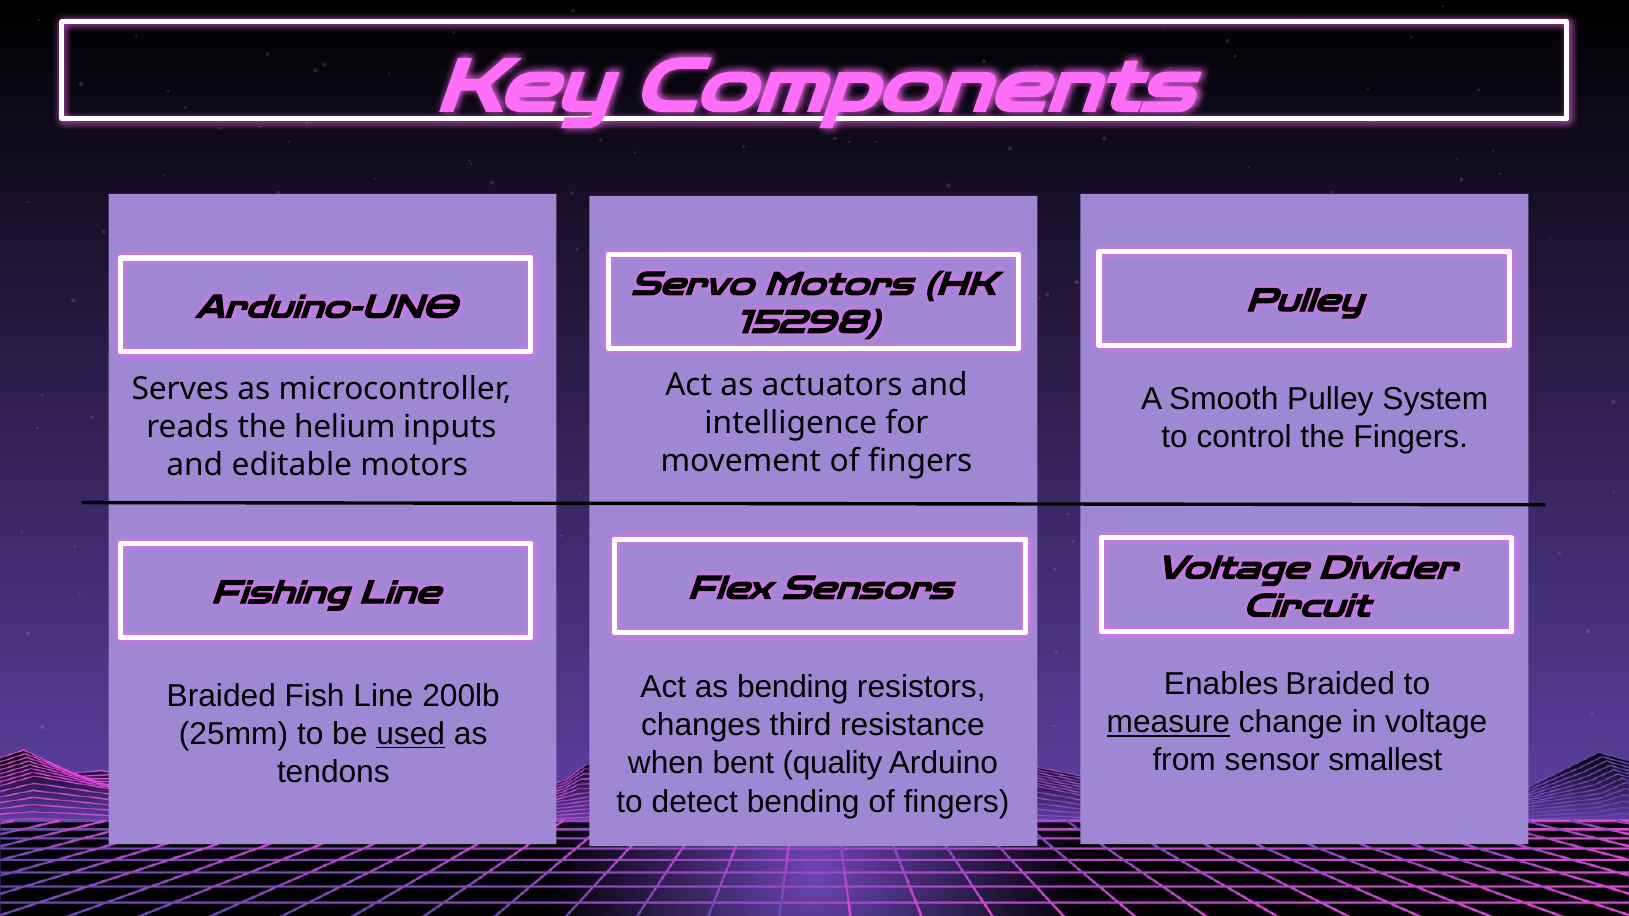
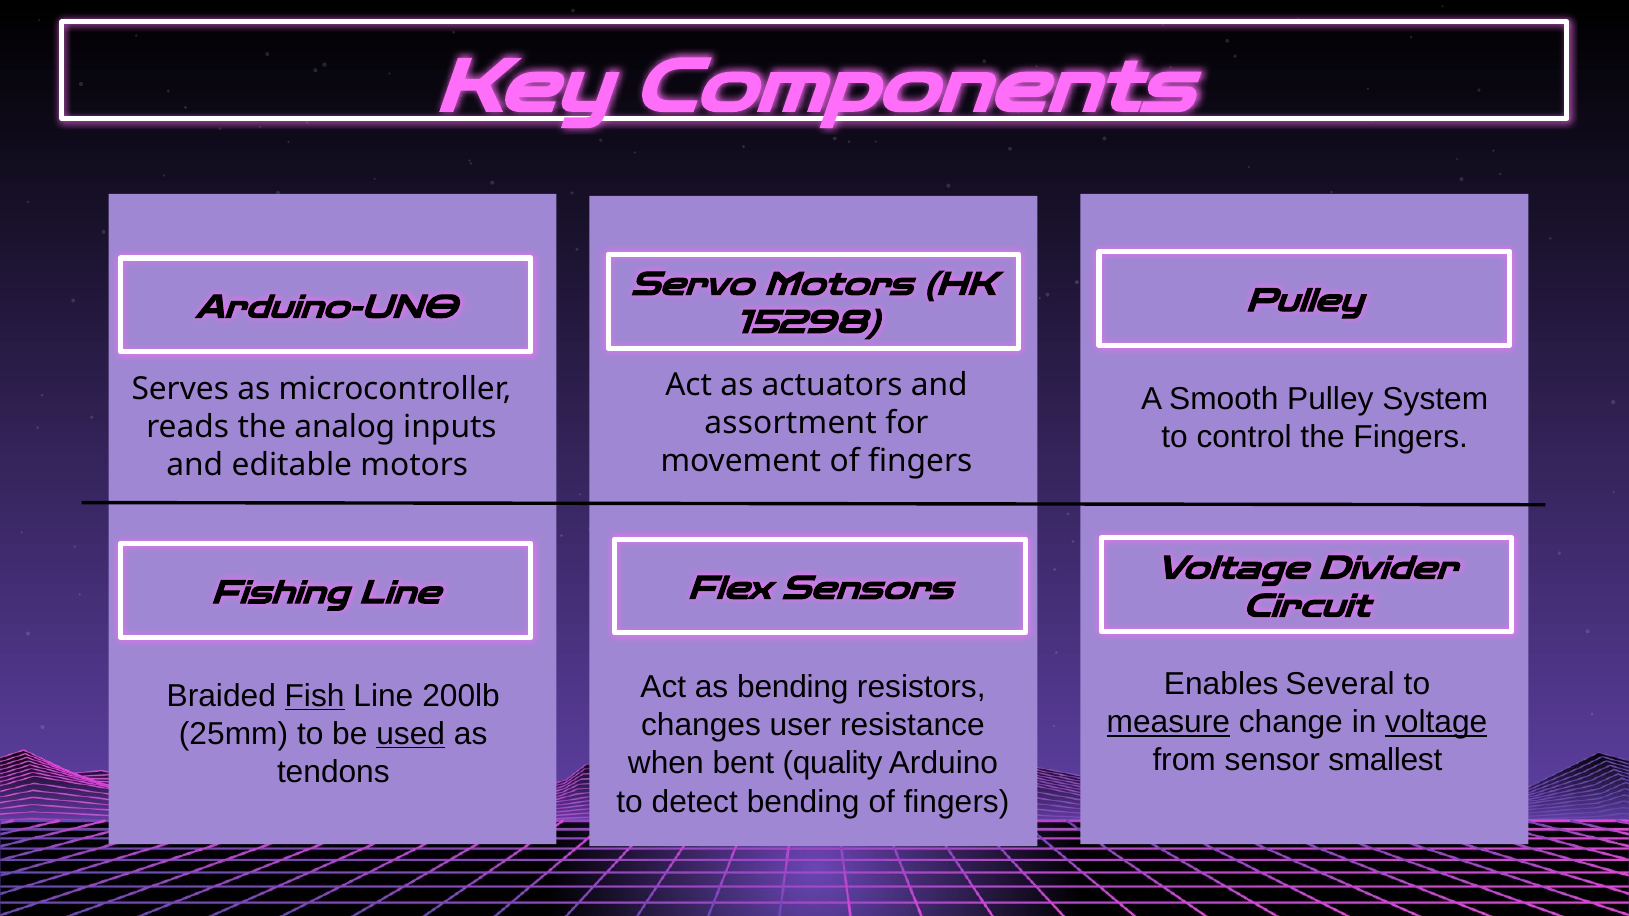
intelligence: intelligence -> assortment
helium: helium -> analog
Enables Braided: Braided -> Several
Fish underline: none -> present
voltage at (1436, 723) underline: none -> present
third: third -> user
